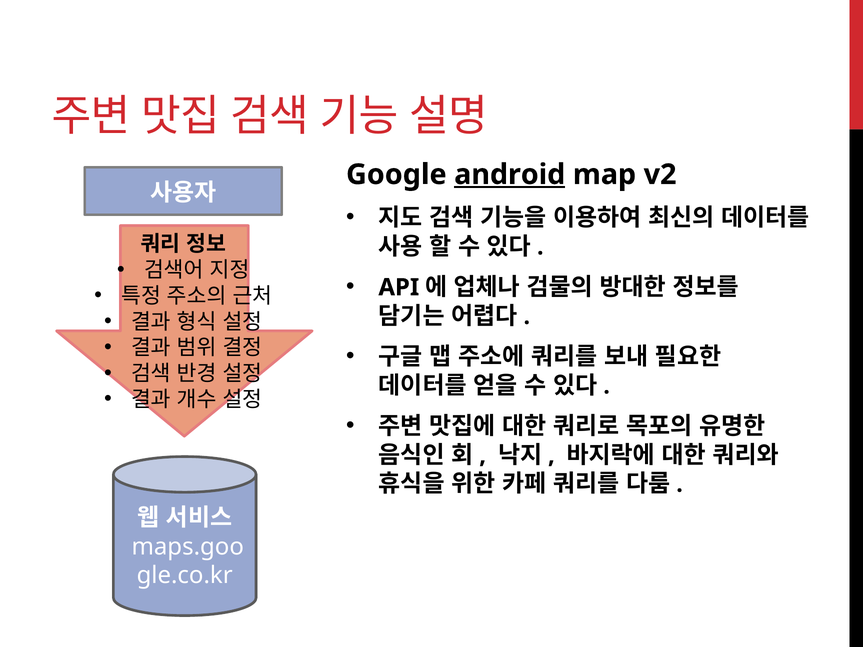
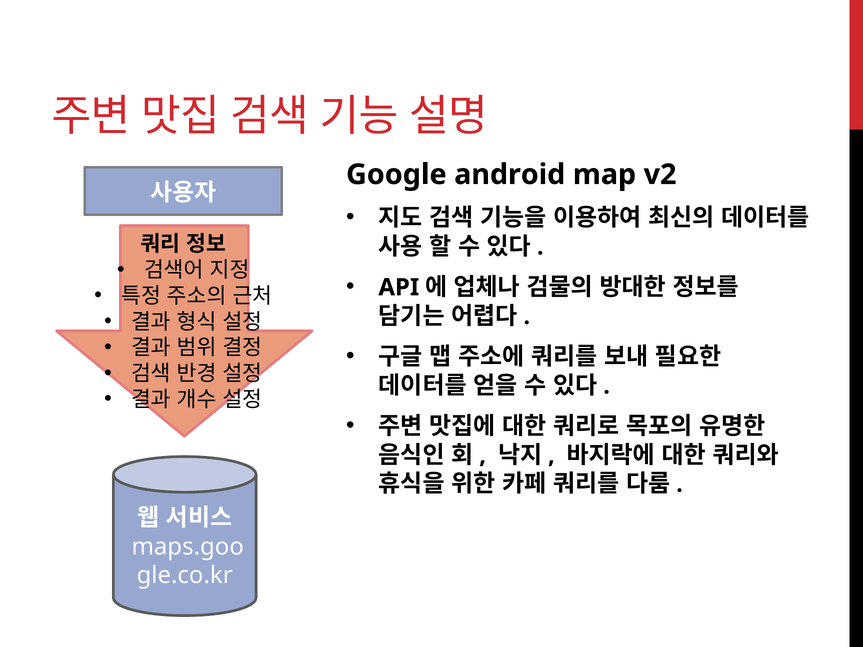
android underline: present -> none
